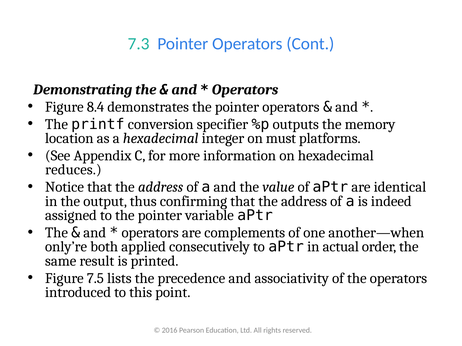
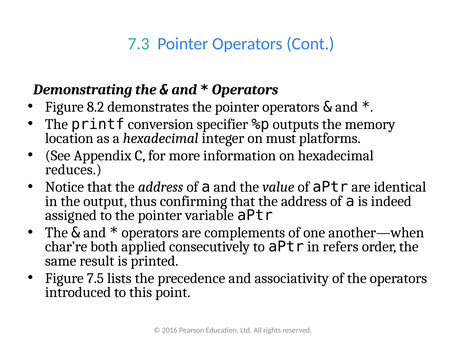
8.4: 8.4 -> 8.2
only’re: only’re -> char’re
actual: actual -> refers
